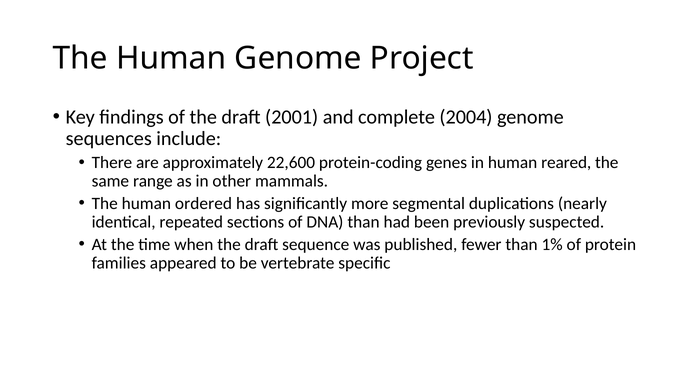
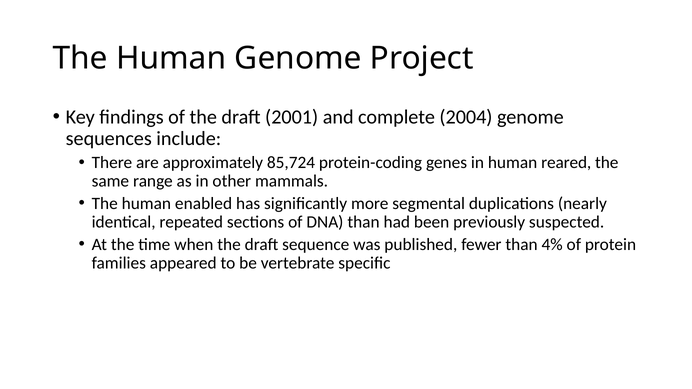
22,600: 22,600 -> 85,724
ordered: ordered -> enabled
1%: 1% -> 4%
